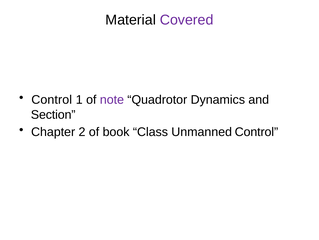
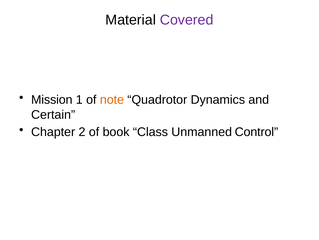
Control at (52, 99): Control -> Mission
note colour: purple -> orange
Section: Section -> Certain
